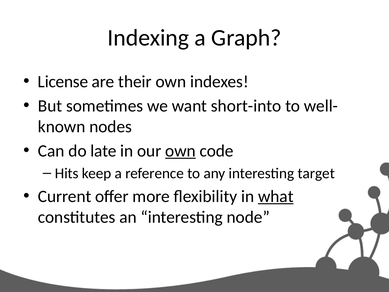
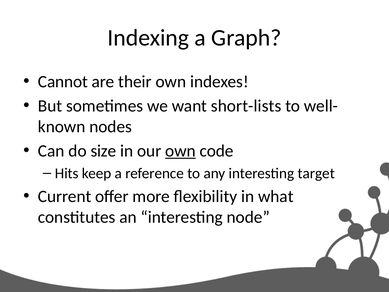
License: License -> Cannot
short-into: short-into -> short-lists
late: late -> size
what underline: present -> none
